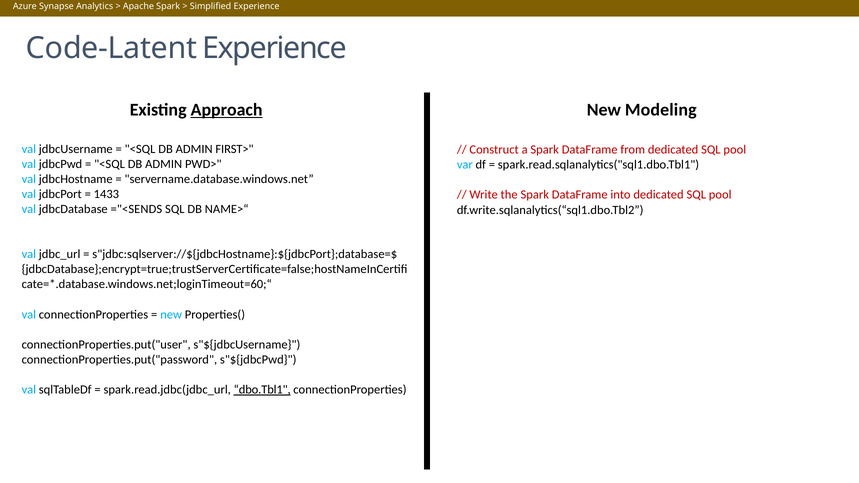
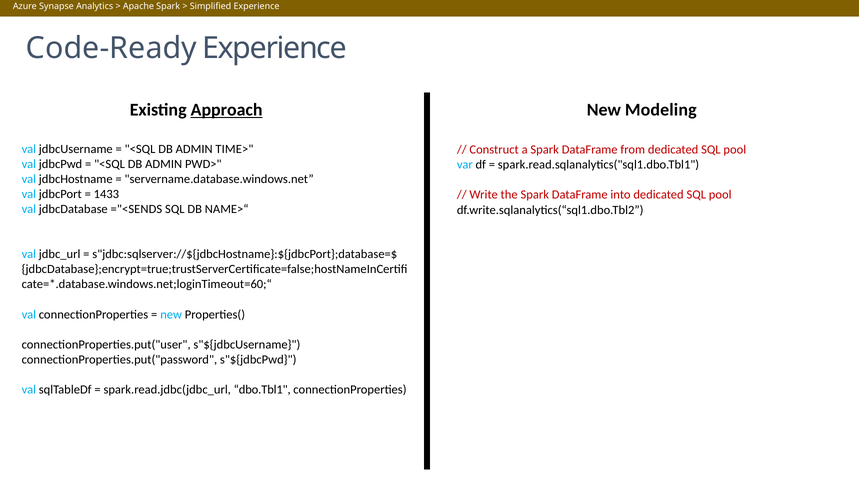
Code-Latent: Code-Latent -> Code-Ready
FIRST>: FIRST> -> TIME>
dbo.Tbl1 underline: present -> none
